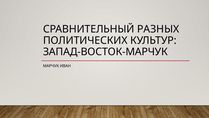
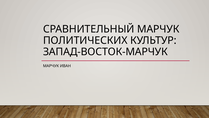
СРАВНИТЕЛЬНЫЙ РАЗНЫХ: РАЗНЫХ -> МАРЧУК
